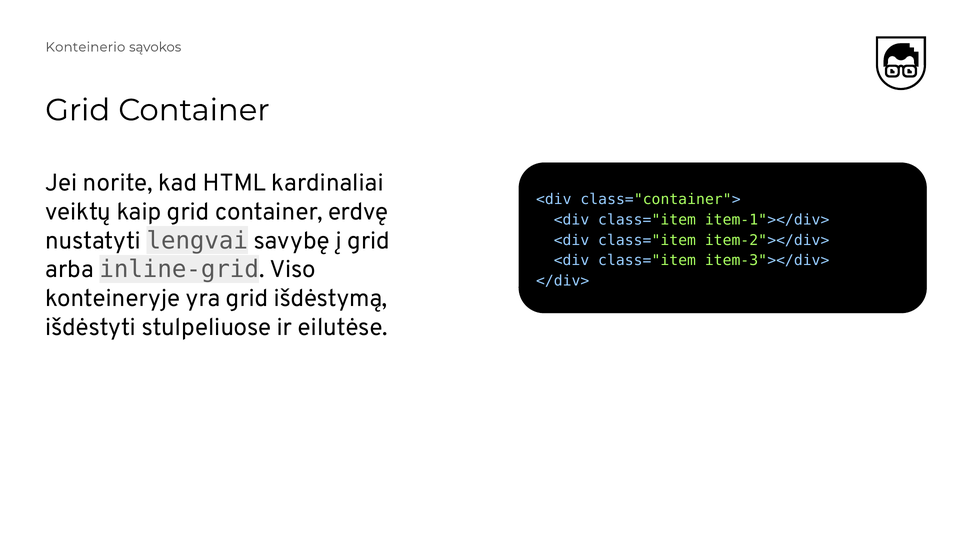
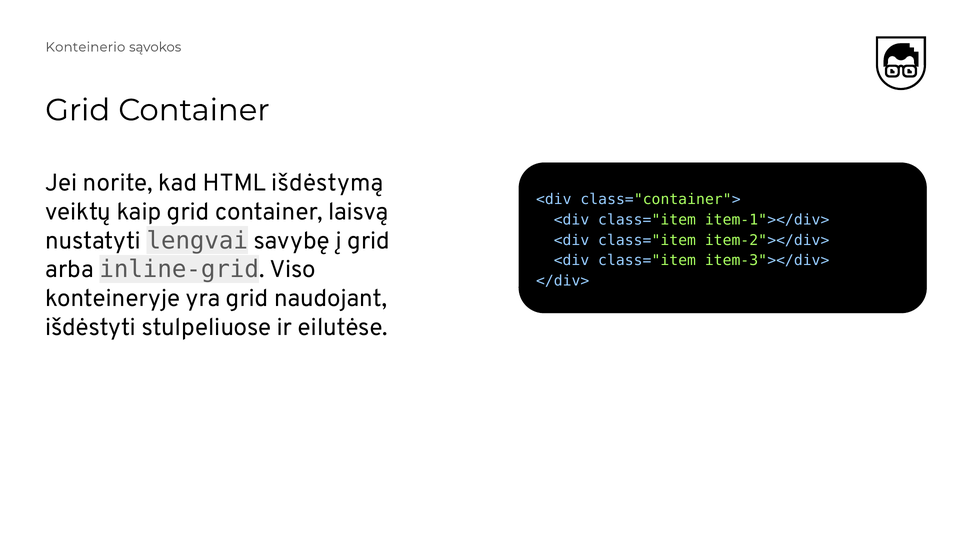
kardinaliai: kardinaliai -> išdėstymą
erdvę: erdvę -> laisvą
išdėstymą: išdėstymą -> naudojant
